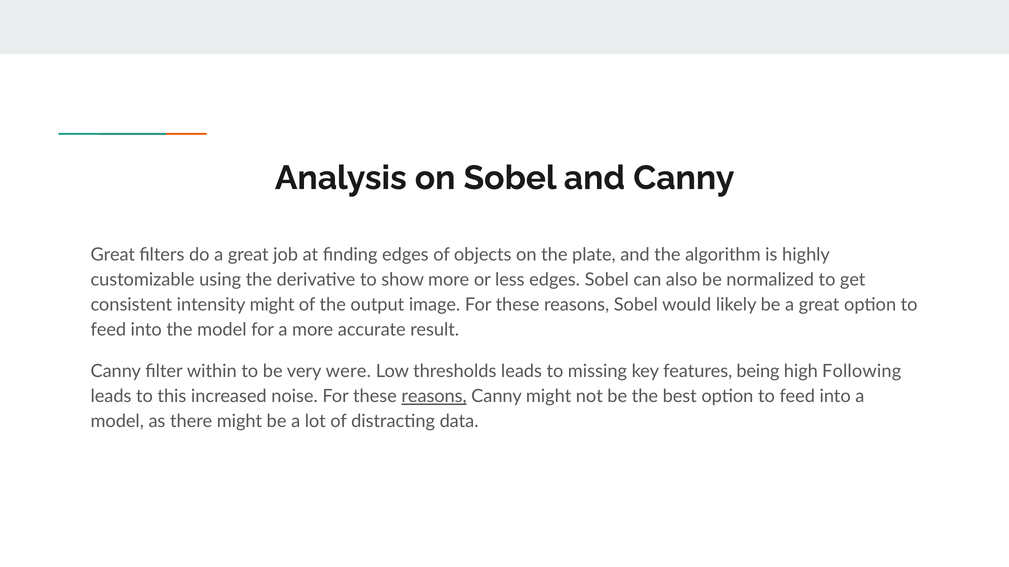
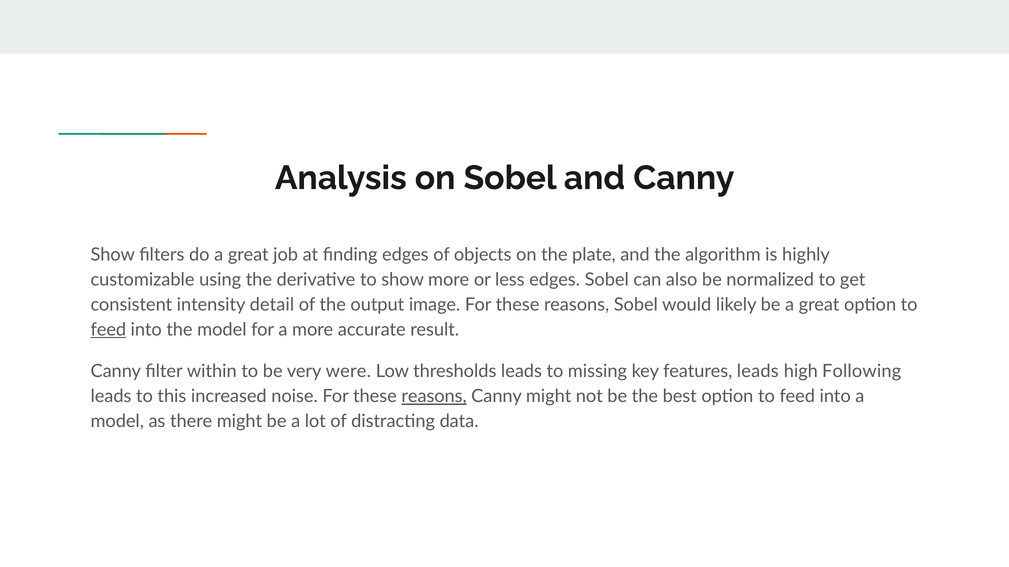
Great at (113, 255): Great -> Show
intensity might: might -> detail
feed at (108, 330) underline: none -> present
features being: being -> leads
